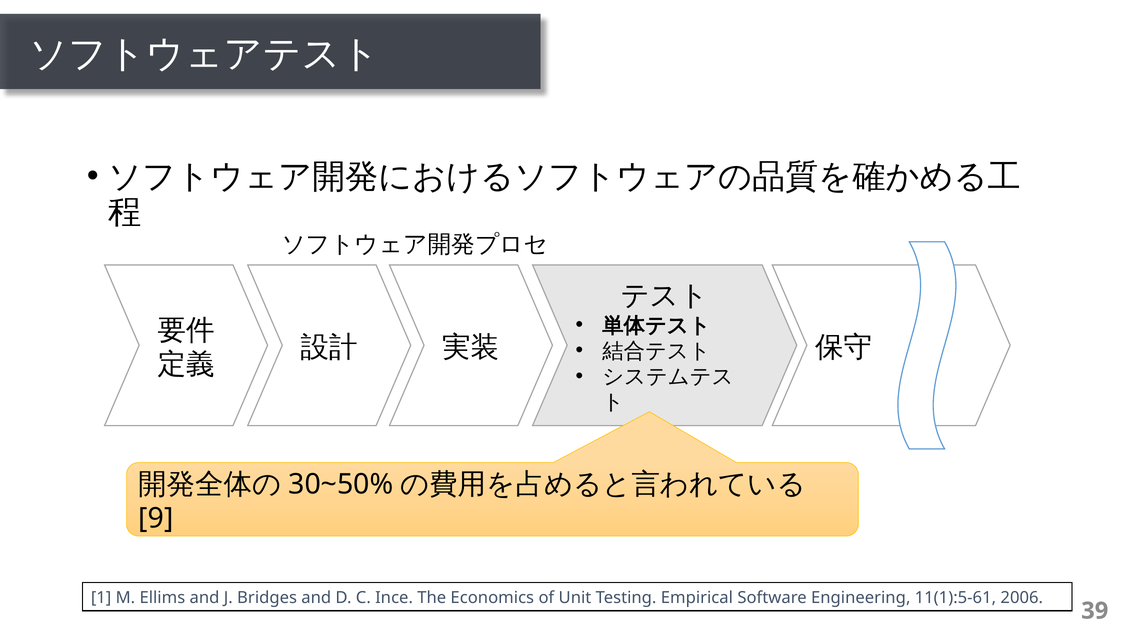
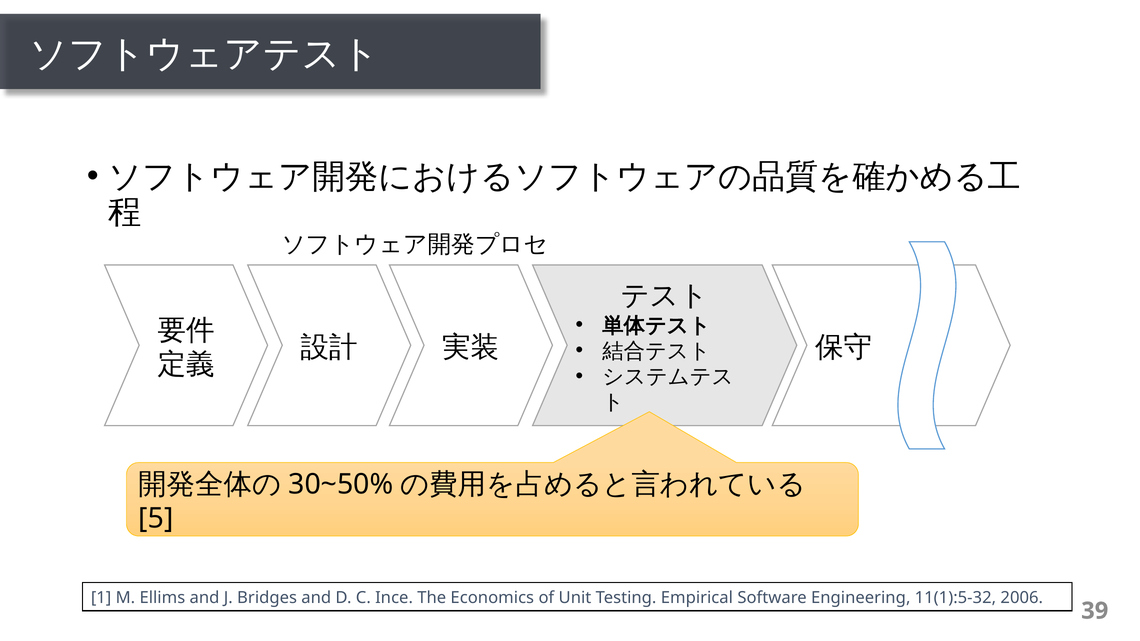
9: 9 -> 5
11(1):5-61: 11(1):5-61 -> 11(1):5-32
